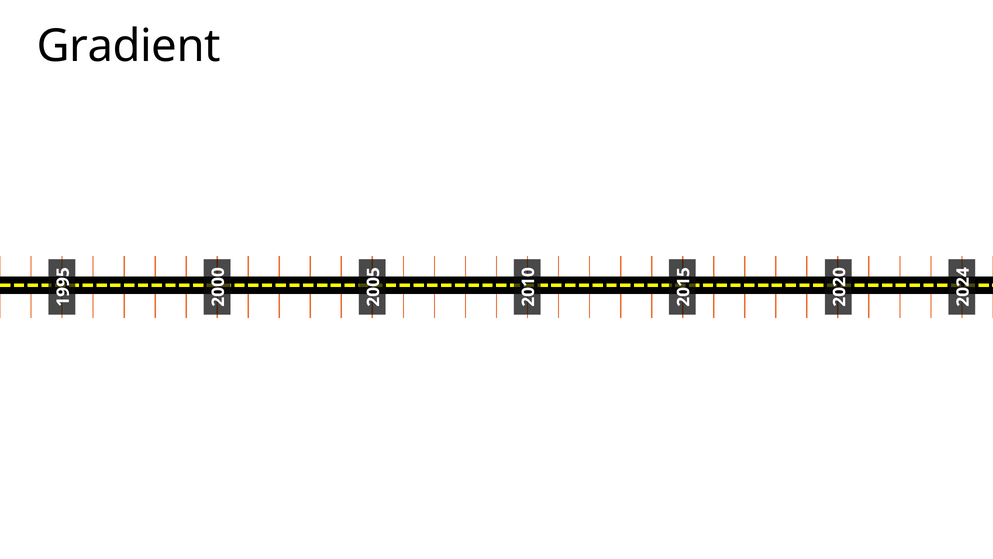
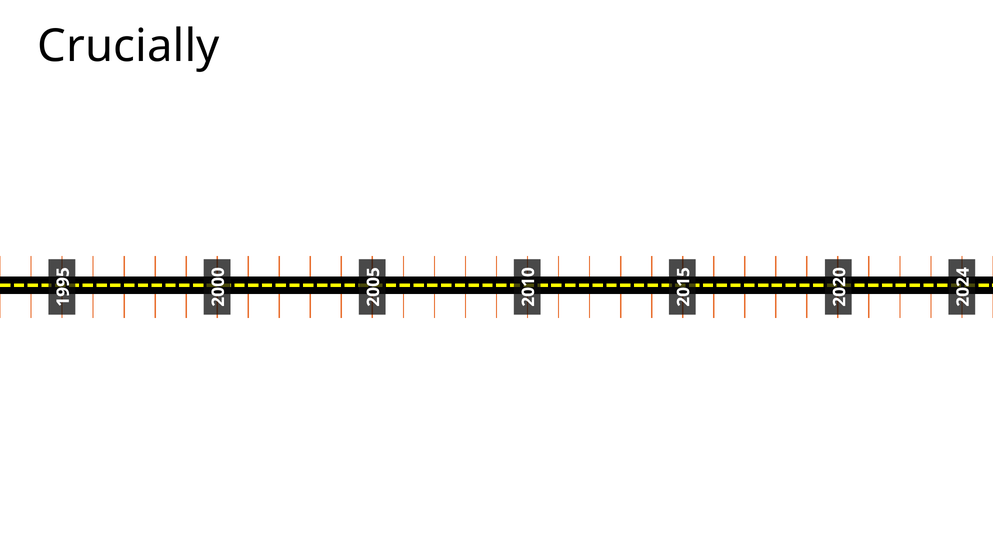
Gradient: Gradient -> Crucially
